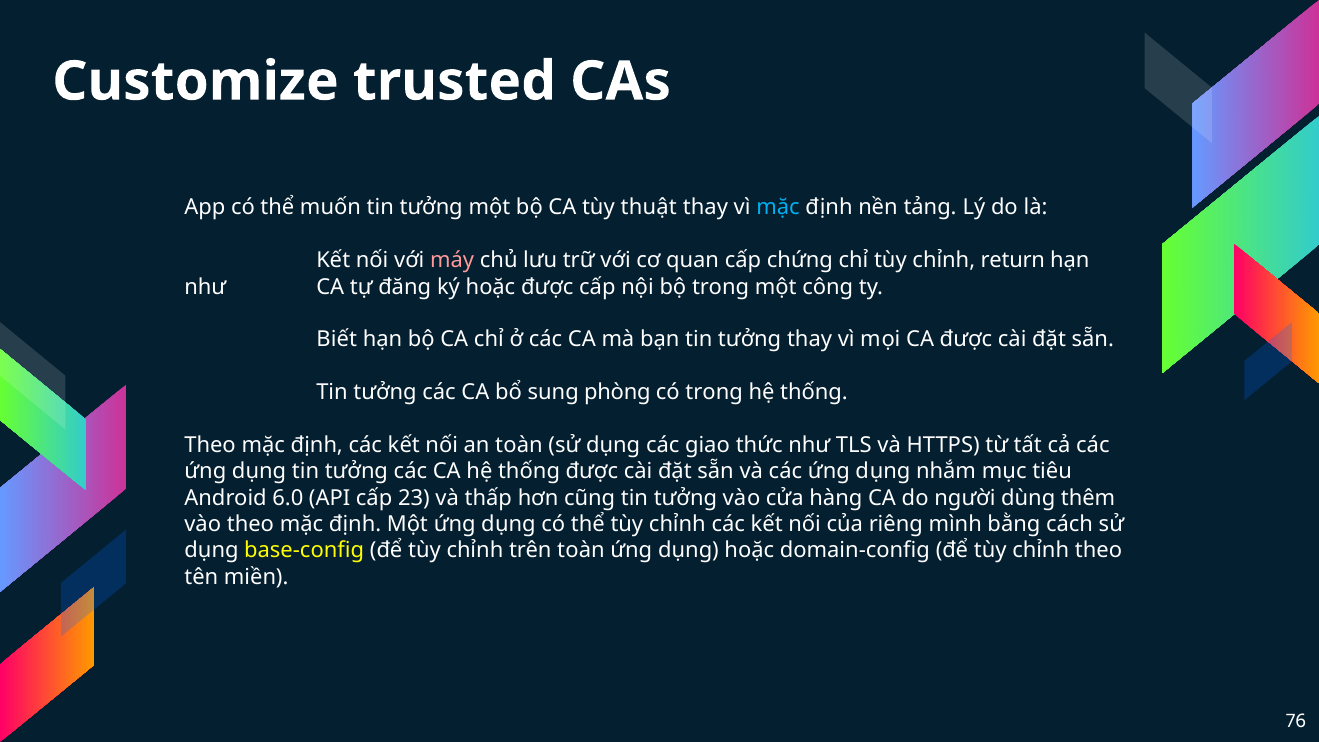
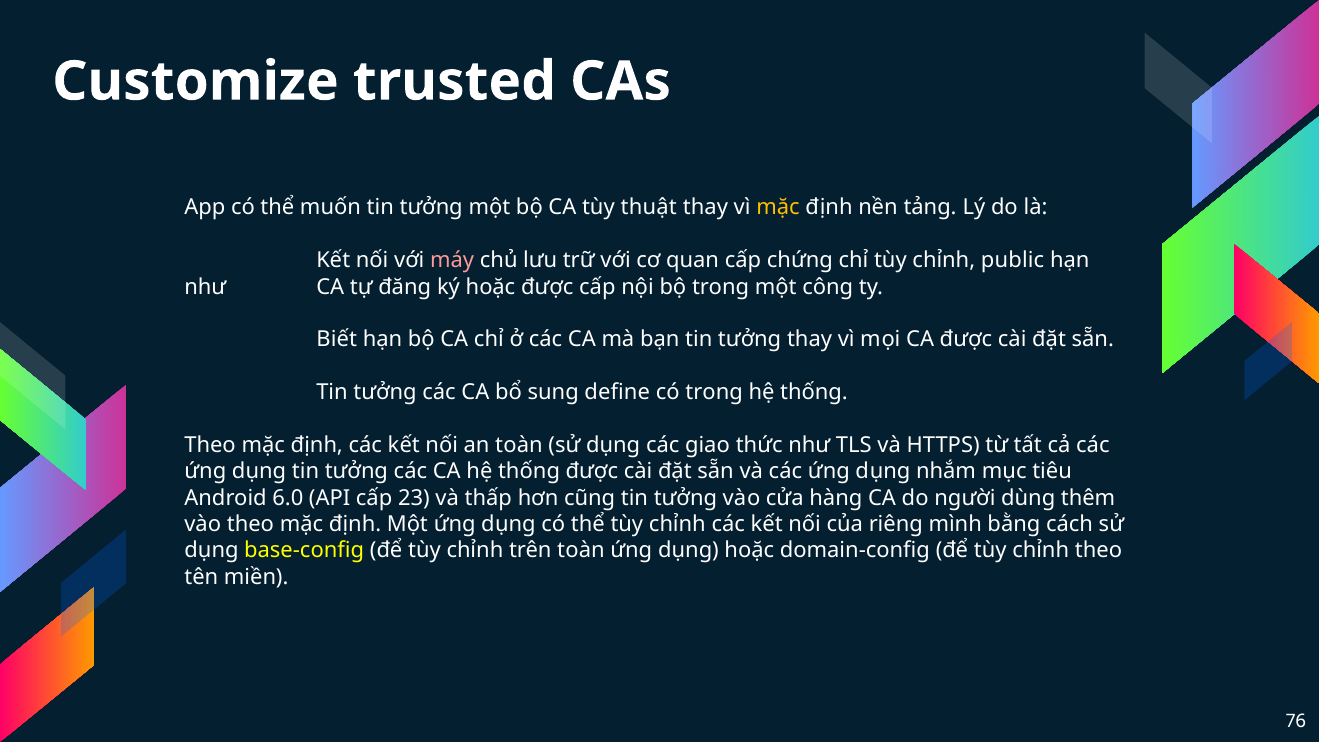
mặc at (778, 208) colour: light blue -> yellow
return: return -> public
phòng: phòng -> define
